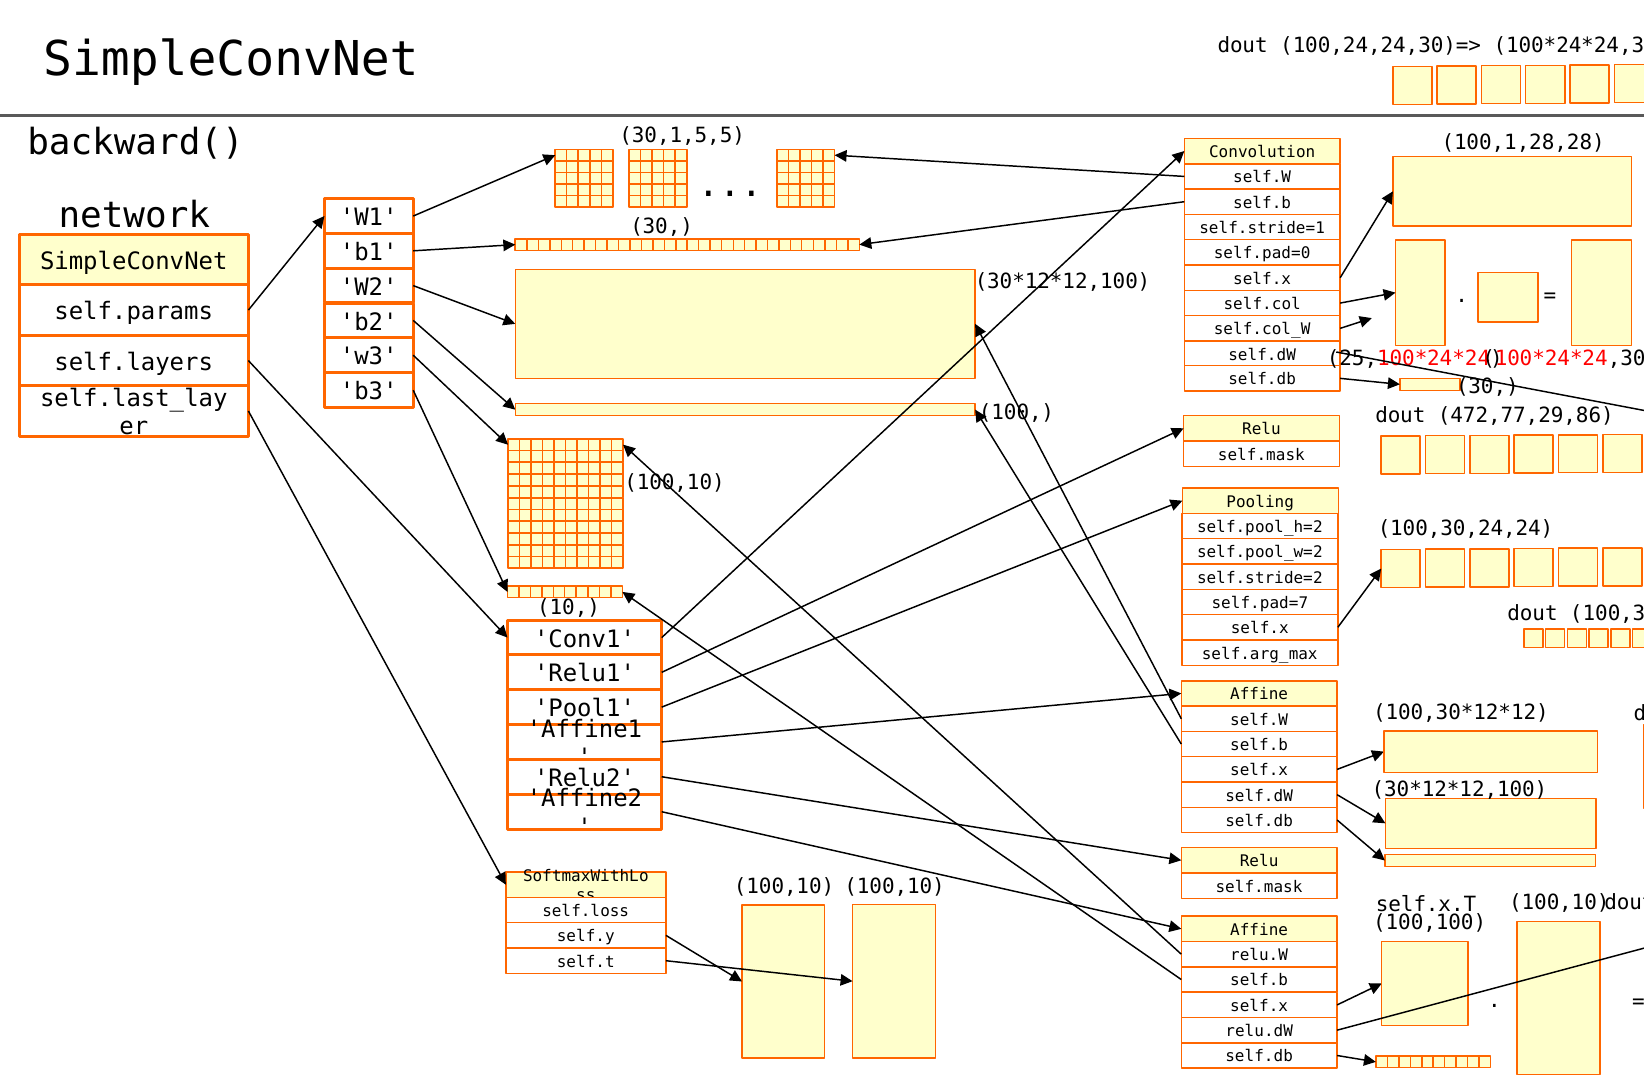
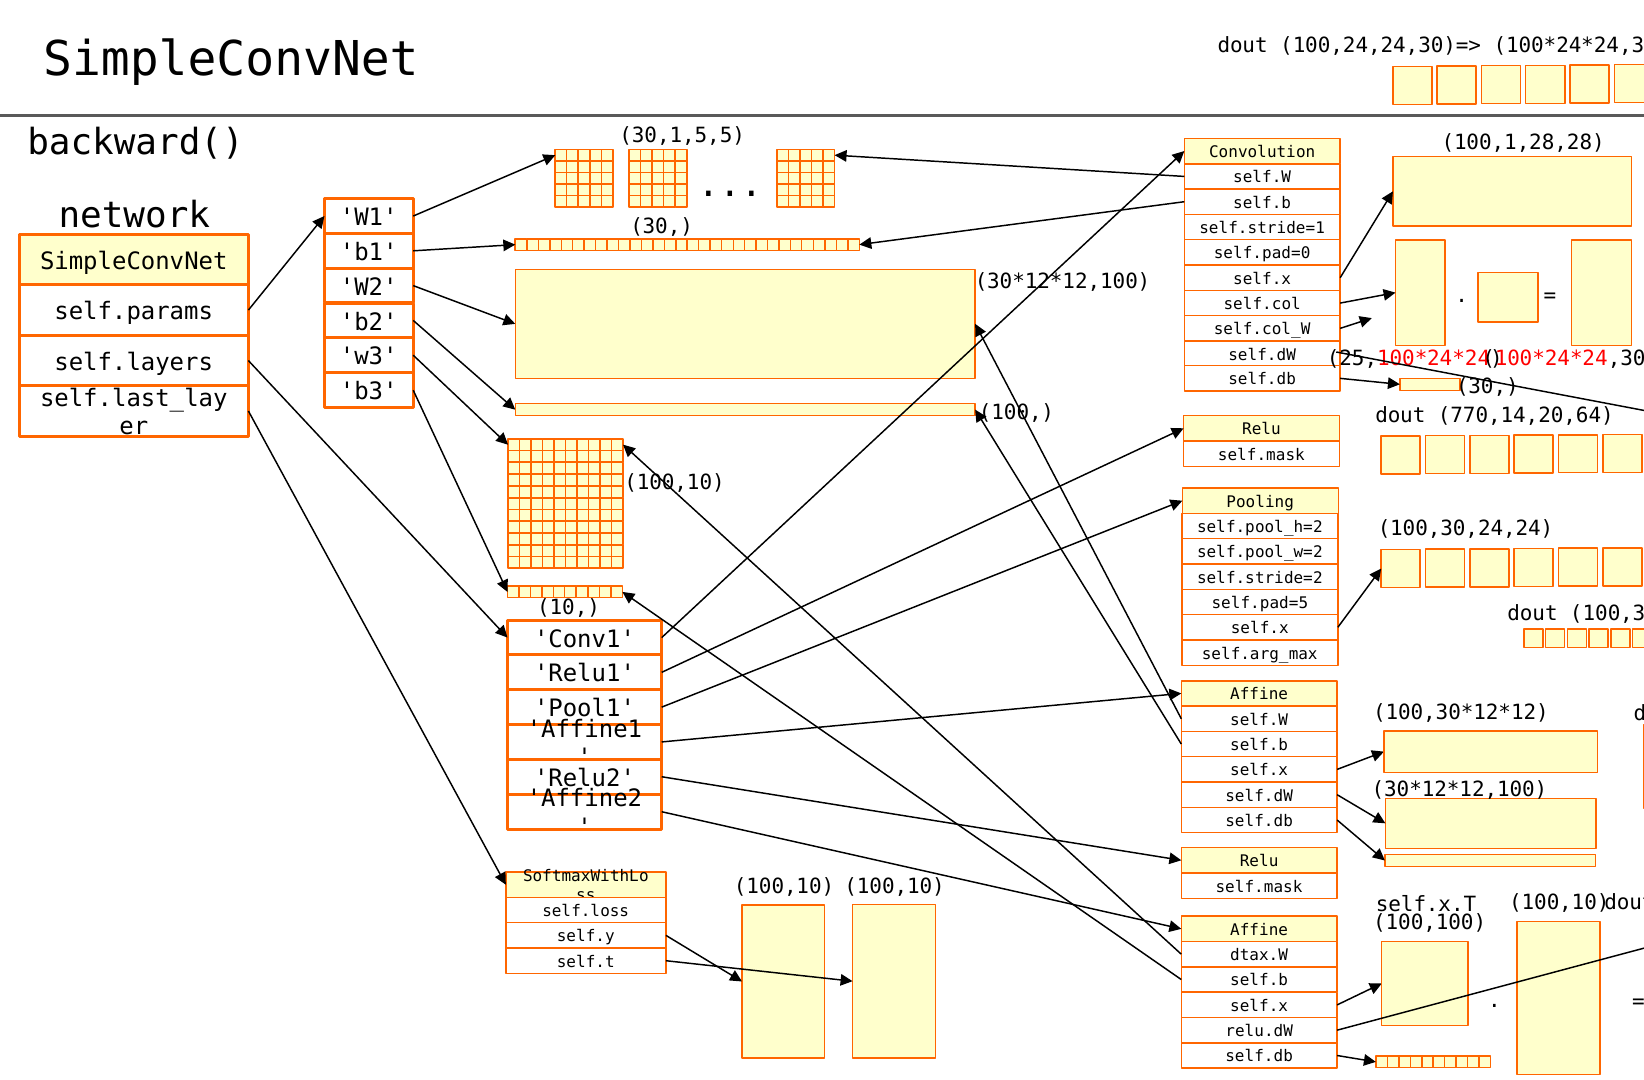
472,77,29,86: 472,77,29,86 -> 770,14,20,64
self.pad=7: self.pad=7 -> self.pad=5
relu.W: relu.W -> dtax.W
